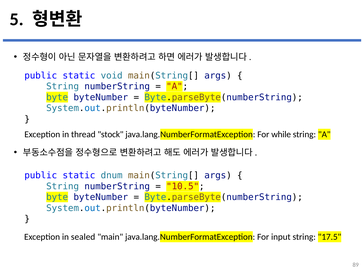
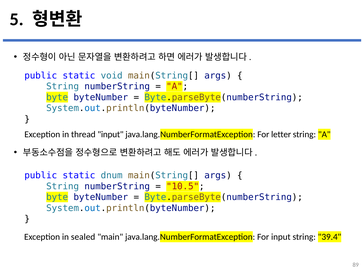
thread stock: stock -> input
while: while -> letter
17.5: 17.5 -> 39.4
